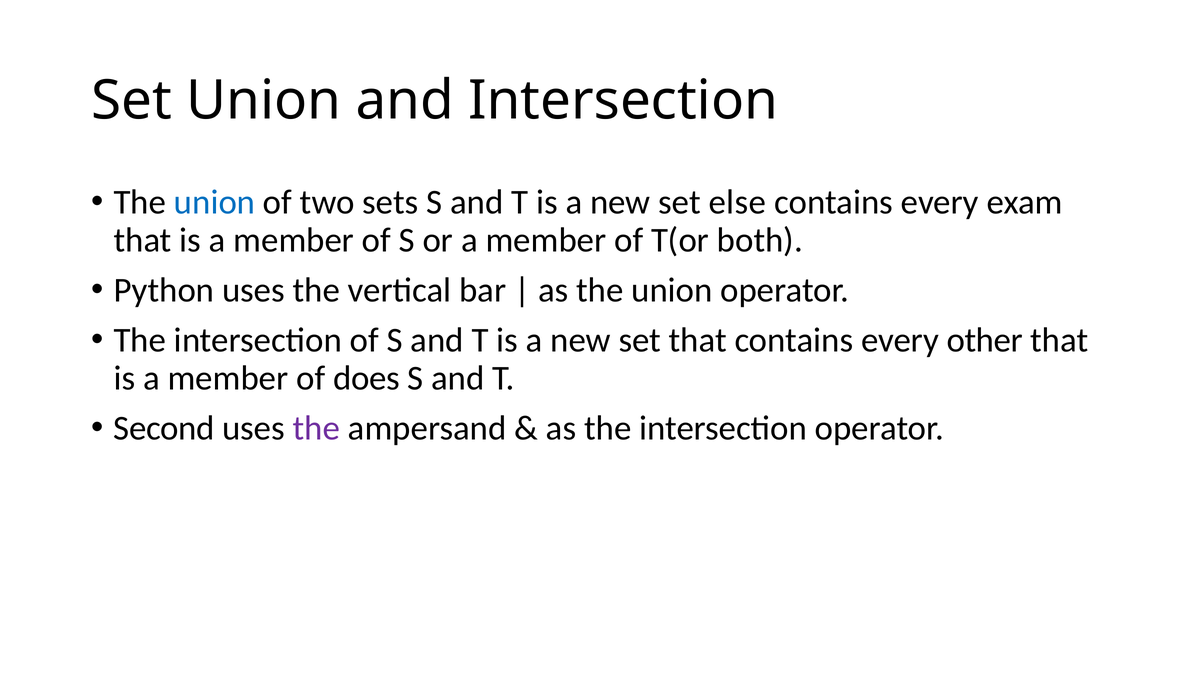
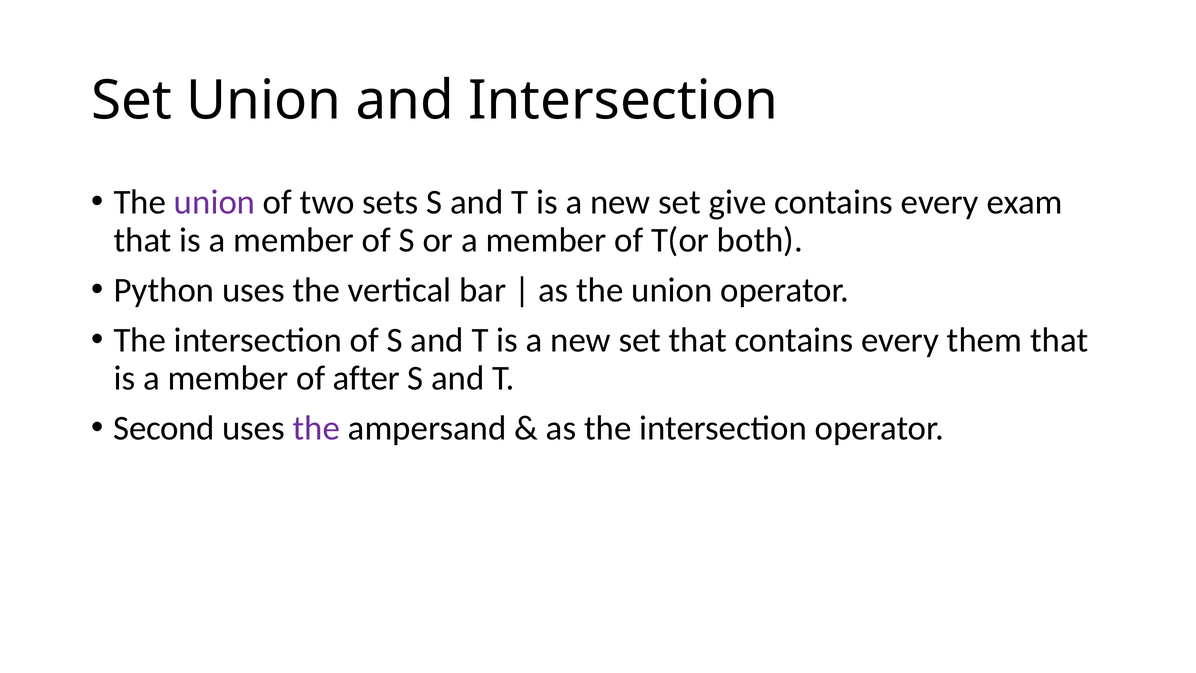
union at (215, 202) colour: blue -> purple
else: else -> give
other: other -> them
does: does -> after
